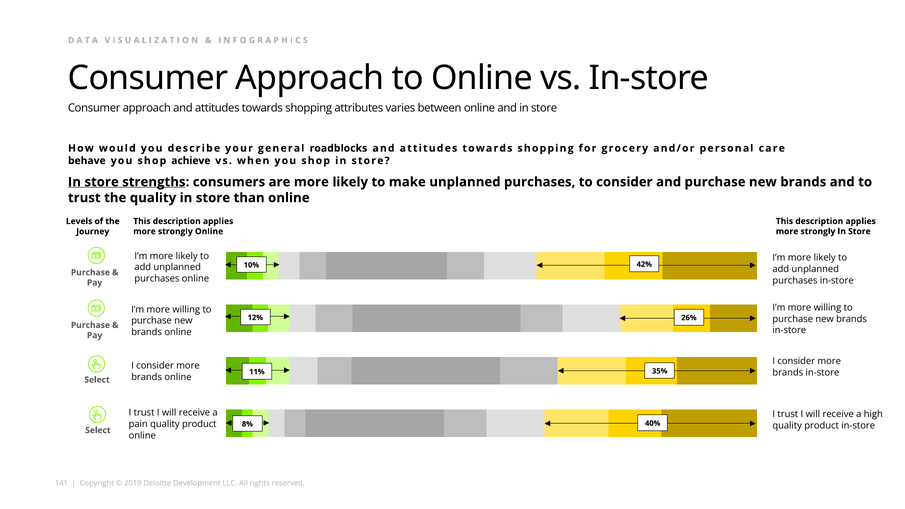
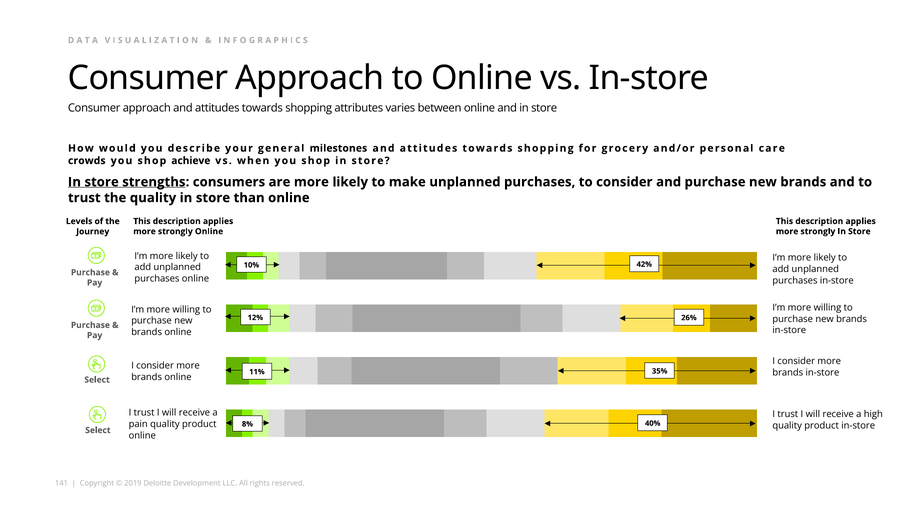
roadblocks: roadblocks -> milestones
behave: behave -> crowds
